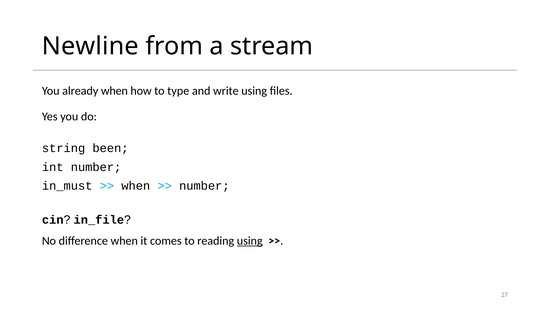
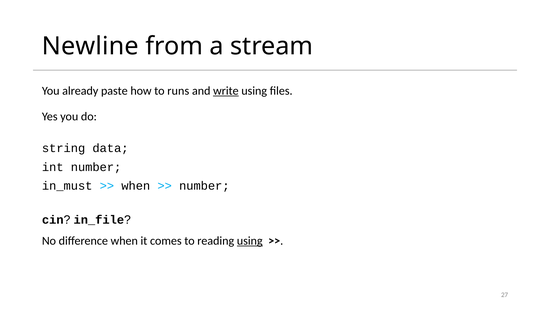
already when: when -> paste
type: type -> runs
write underline: none -> present
been: been -> data
